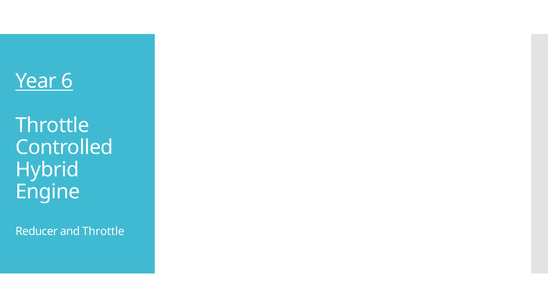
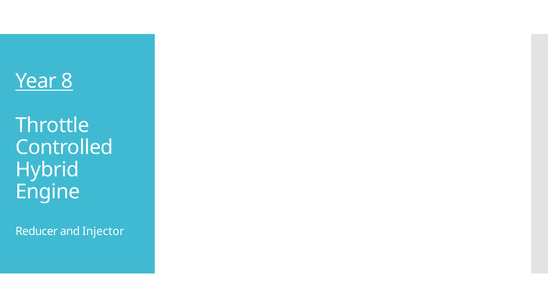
6: 6 -> 8
and Throttle: Throttle -> Injector
